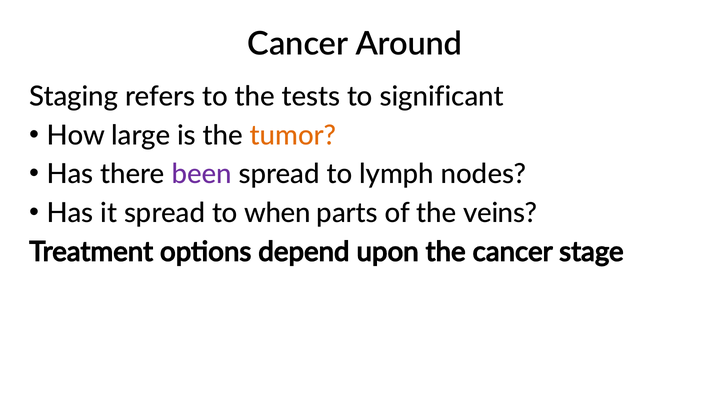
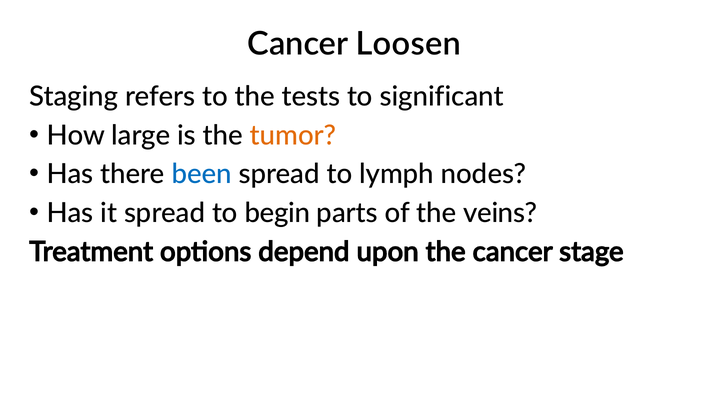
Around: Around -> Loosen
been colour: purple -> blue
when: when -> begin
